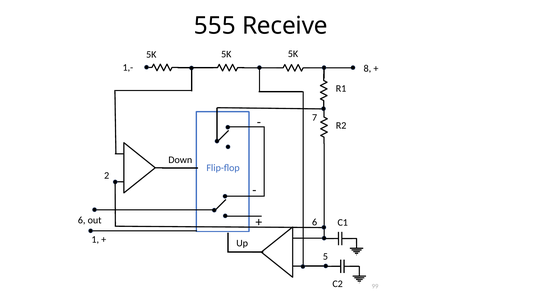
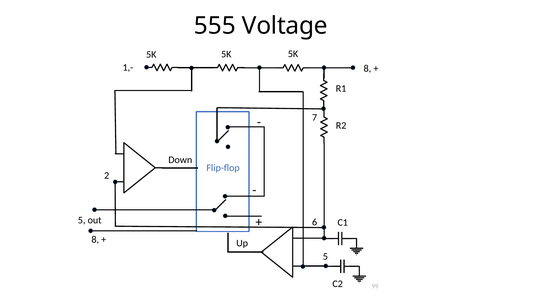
Receive: Receive -> Voltage
6 at (82, 221): 6 -> 5
1 at (95, 240): 1 -> 8
